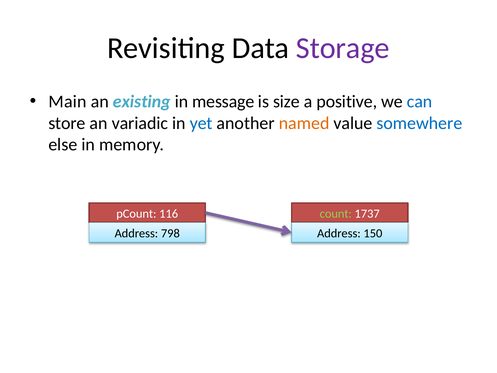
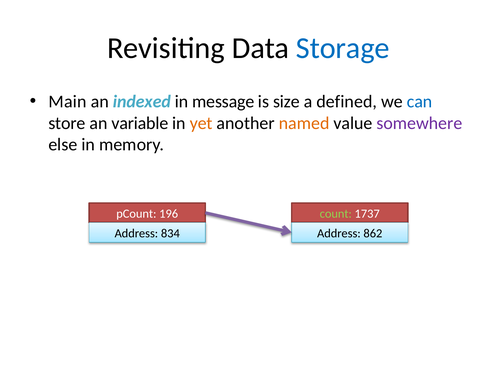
Storage colour: purple -> blue
existing: existing -> indexed
positive: positive -> defined
variadic: variadic -> variable
yet colour: blue -> orange
somewhere colour: blue -> purple
116: 116 -> 196
798: 798 -> 834
150: 150 -> 862
